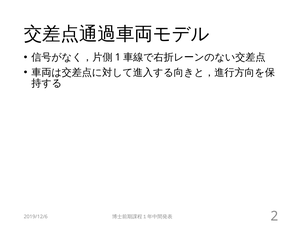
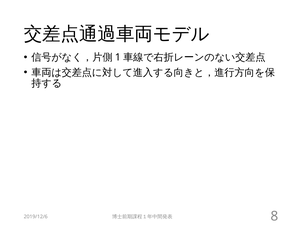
2: 2 -> 8
